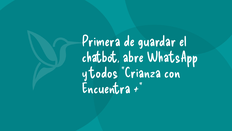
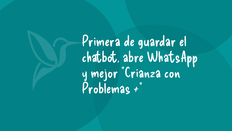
todos: todos -> mejor
Encuentra: Encuentra -> Problemas
